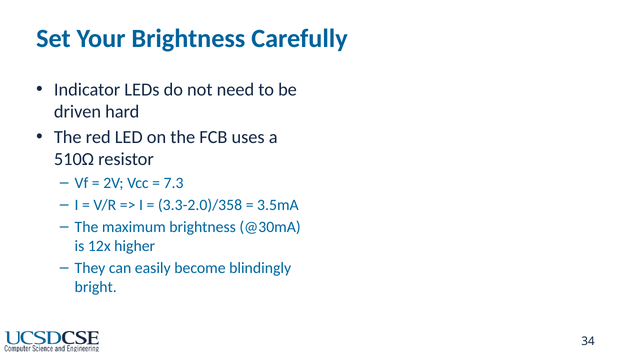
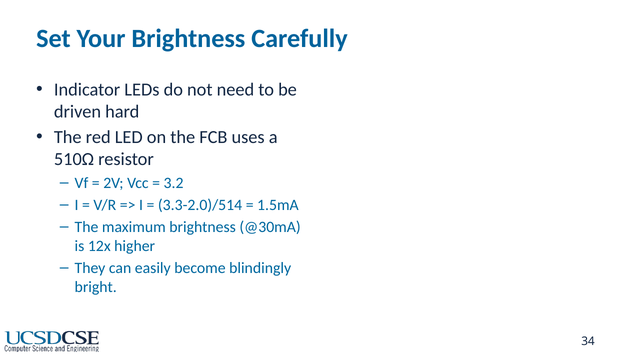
7.3: 7.3 -> 3.2
3.3-2.0)/358: 3.3-2.0)/358 -> 3.3-2.0)/514
3.5mA: 3.5mA -> 1.5mA
